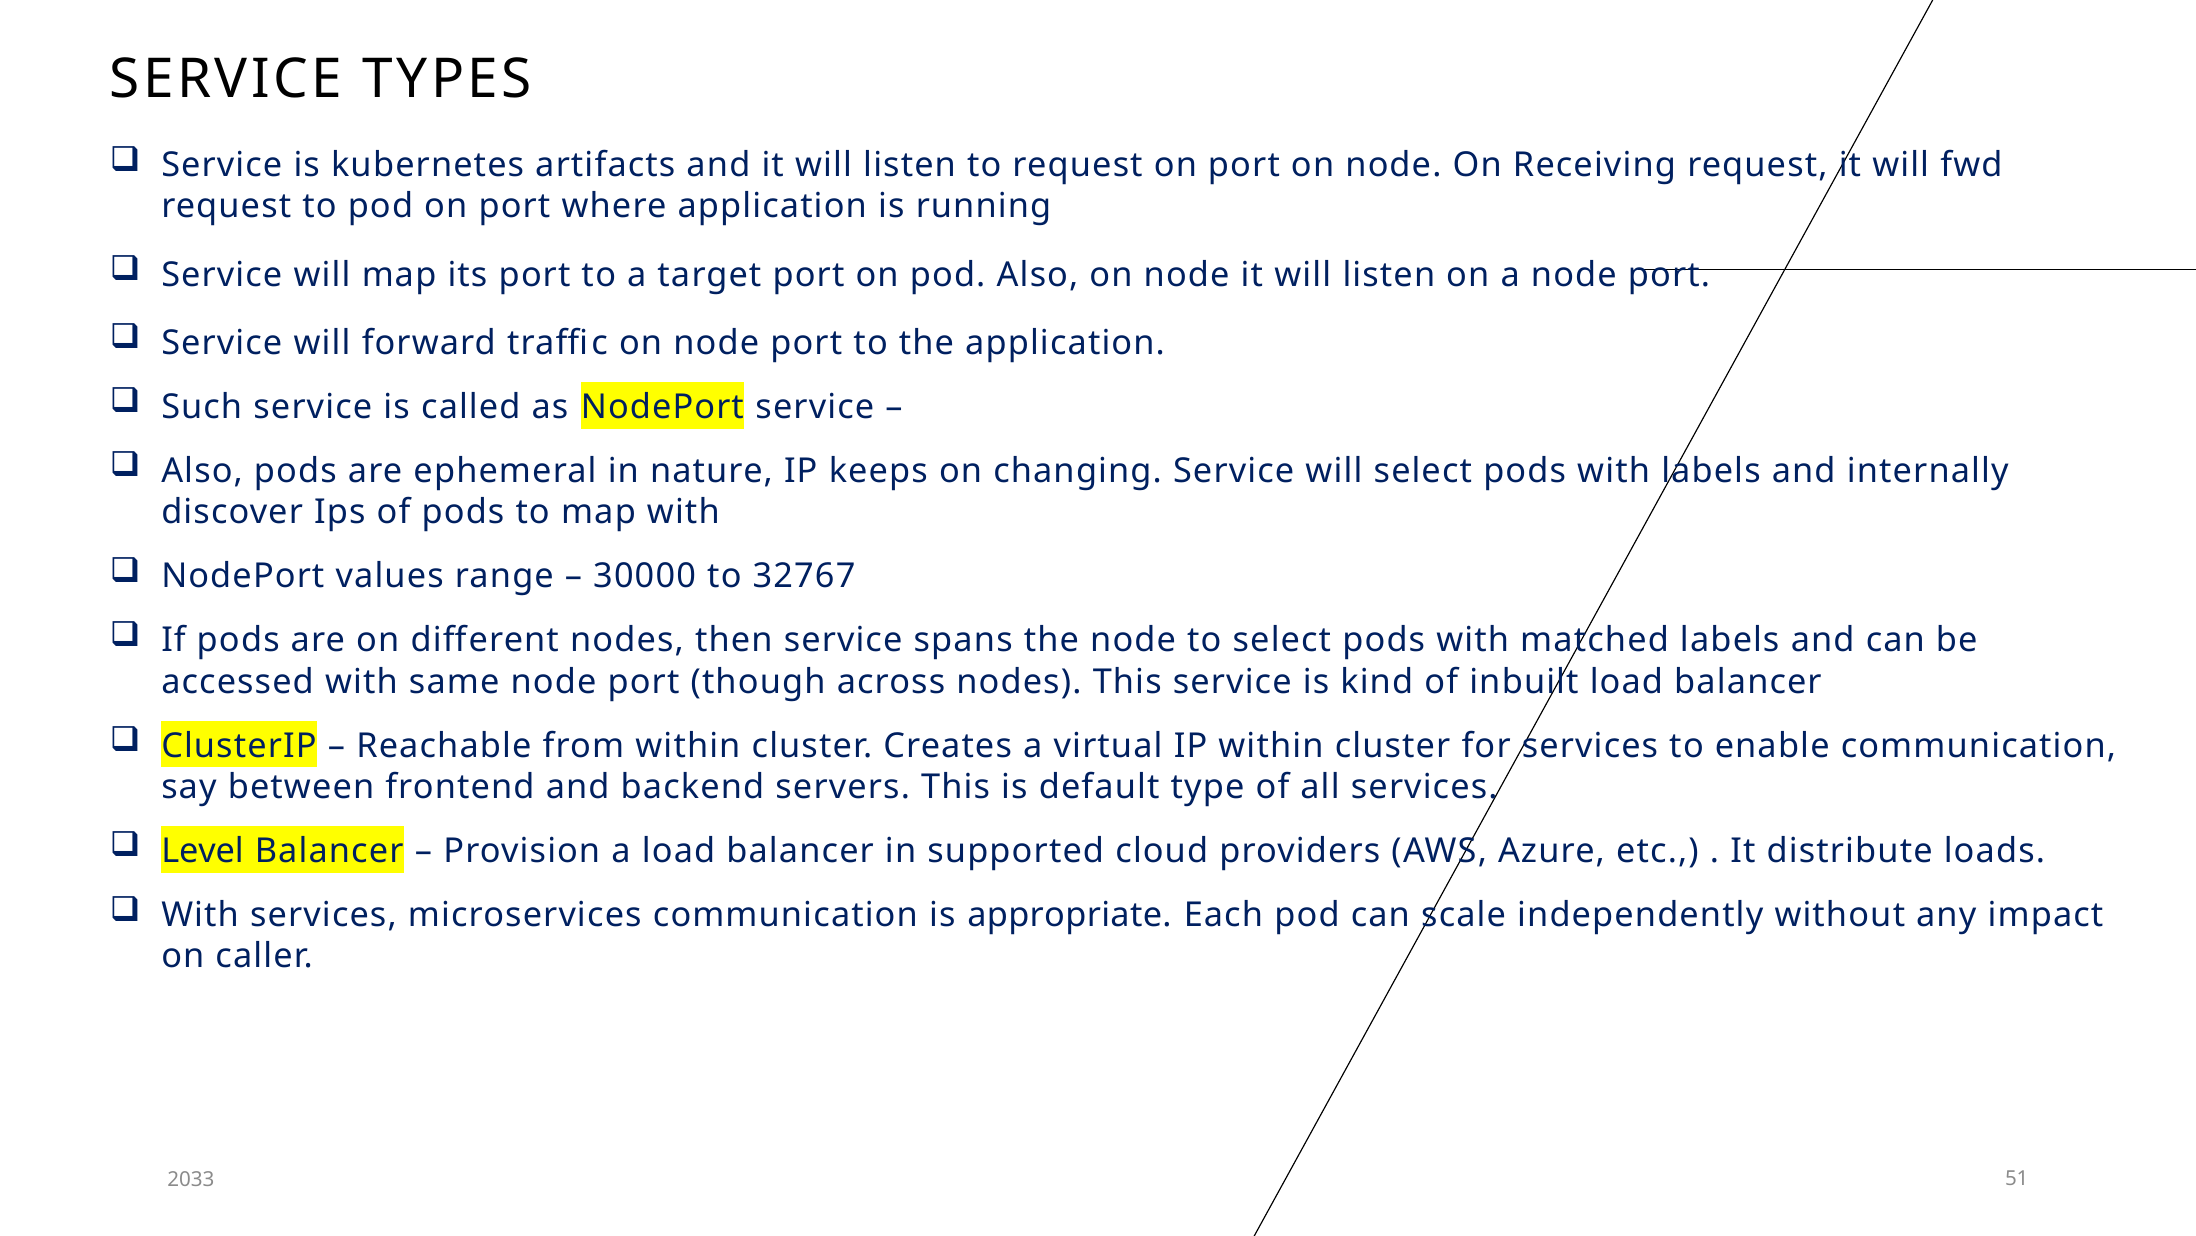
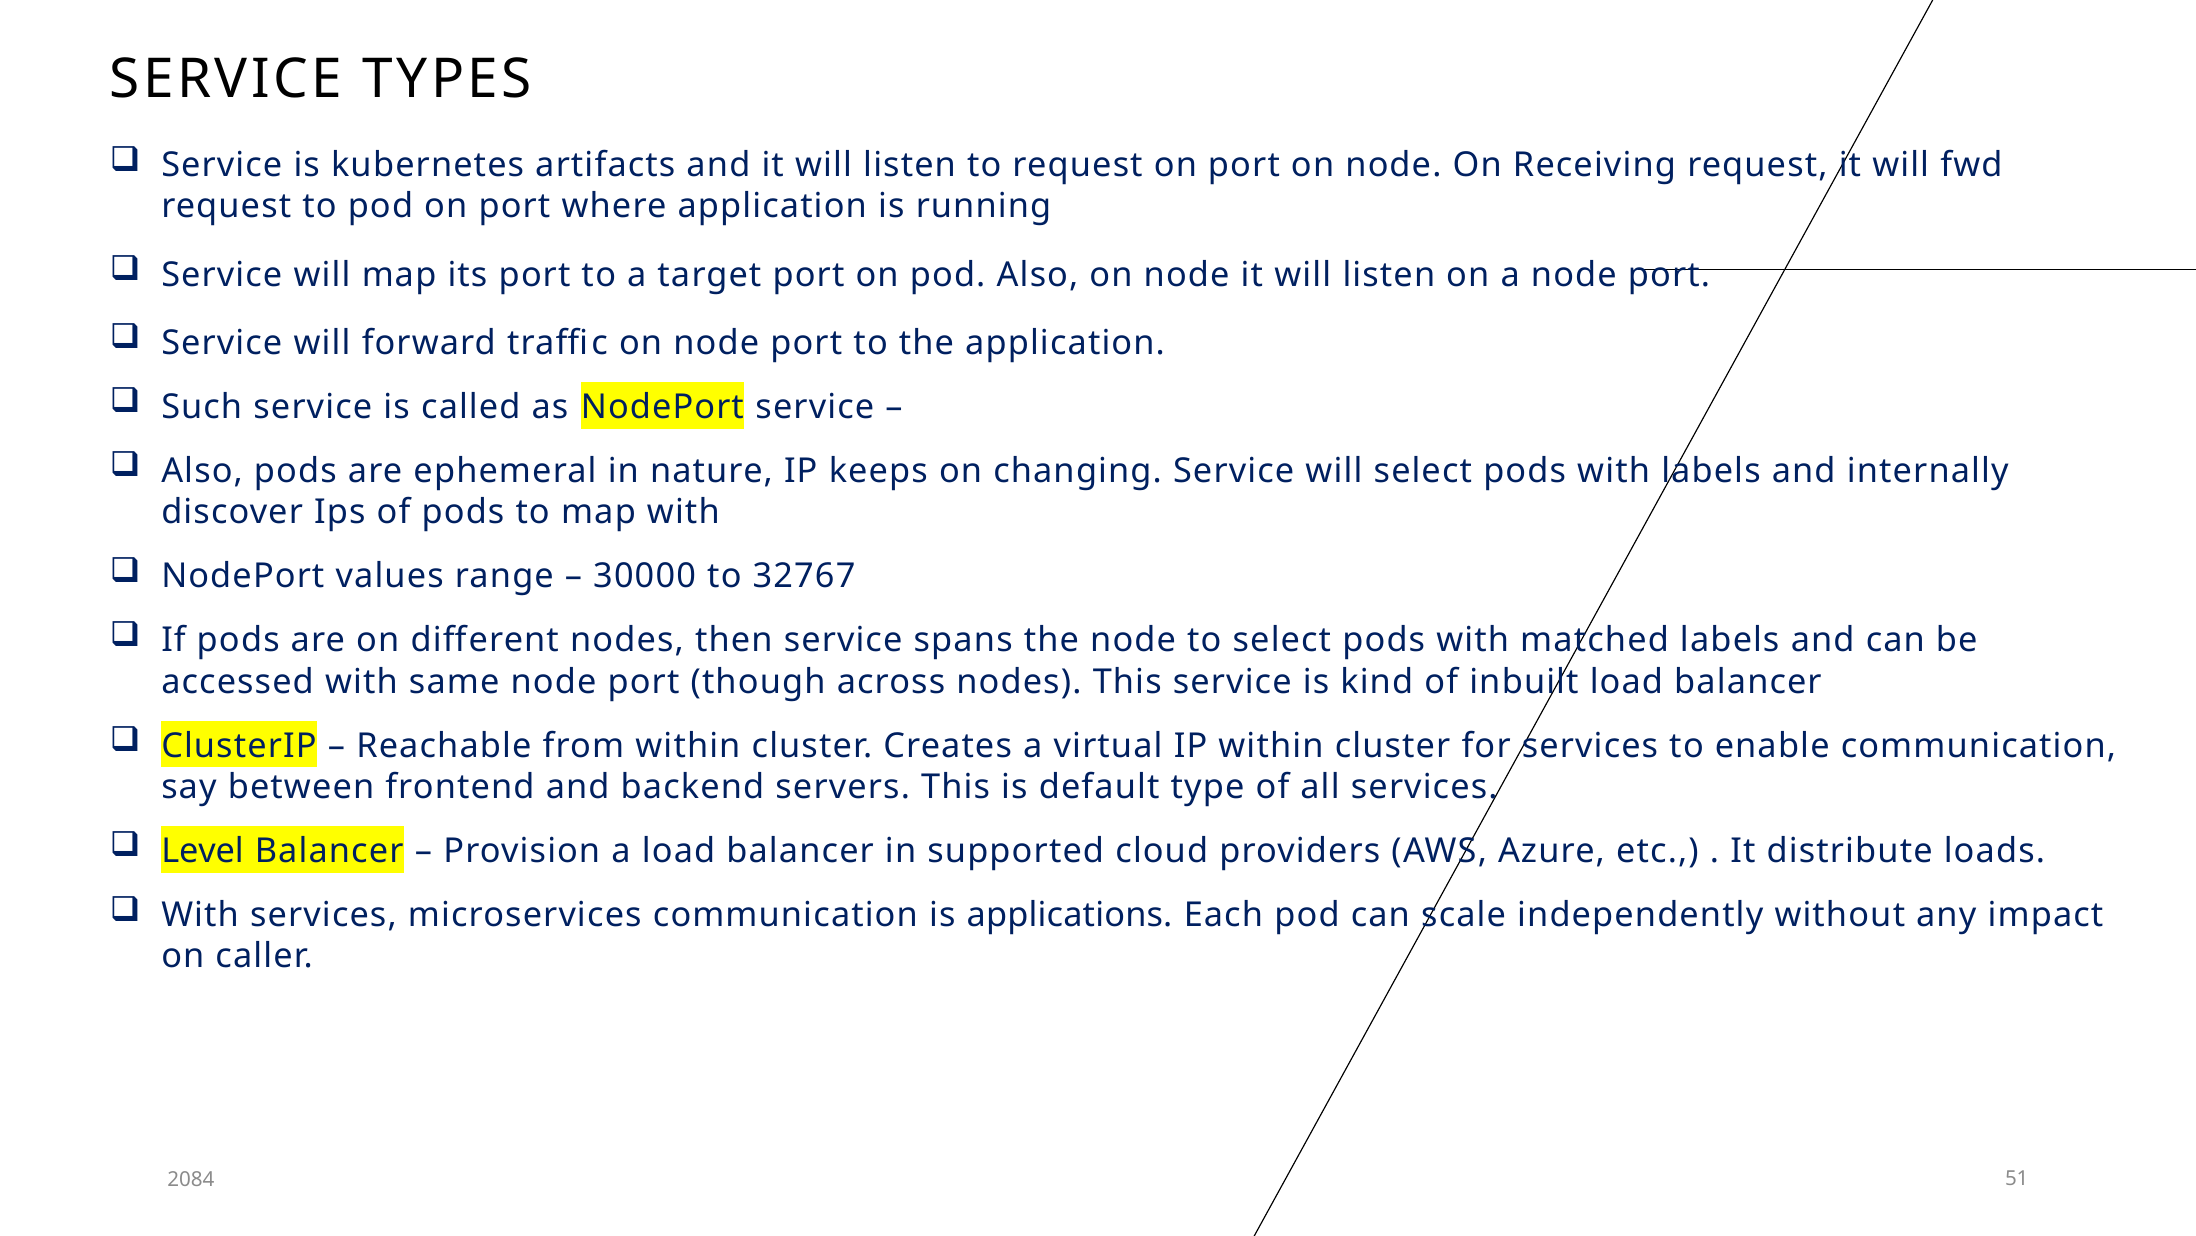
appropriate: appropriate -> applications
2033: 2033 -> 2084
